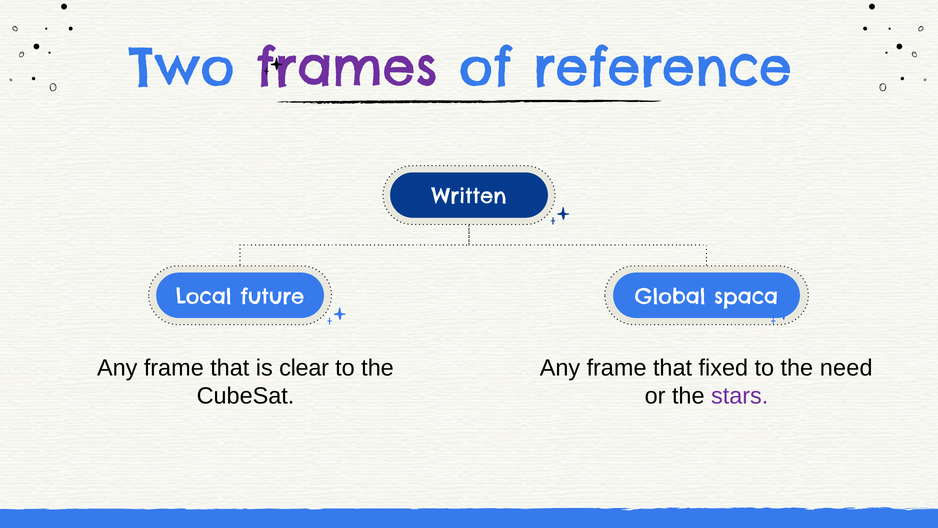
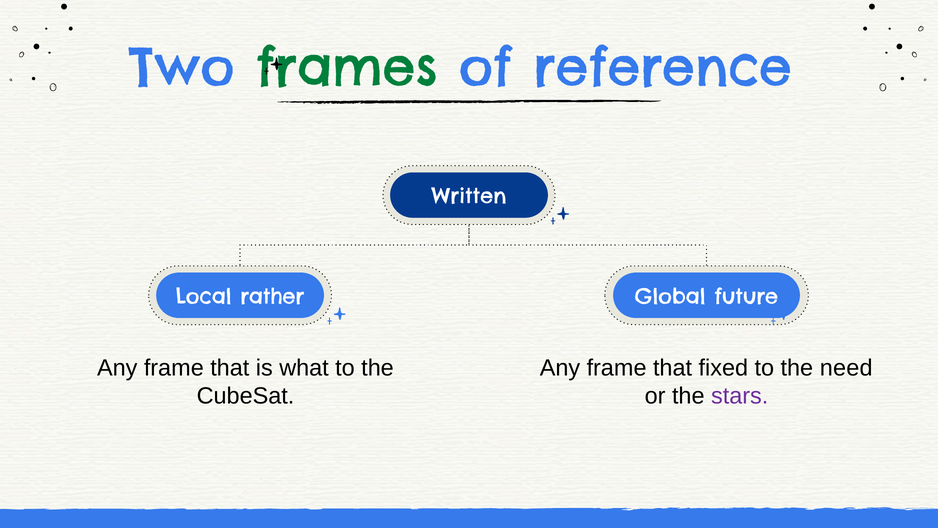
frames colour: purple -> green
future: future -> rather
spaca: spaca -> future
clear: clear -> what
